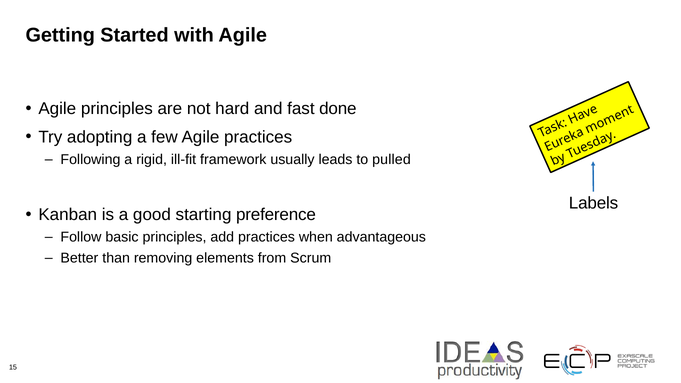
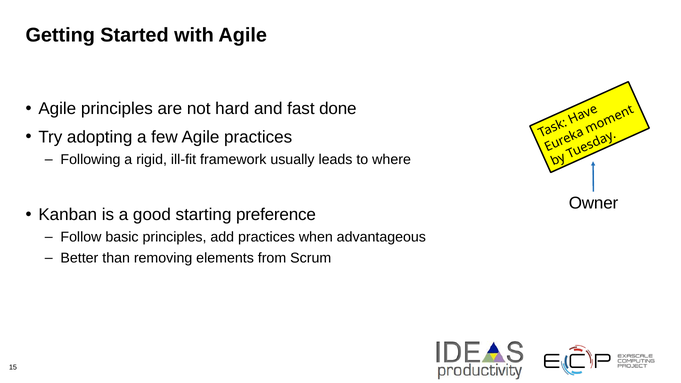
pulled: pulled -> where
Labels: Labels -> Owner
